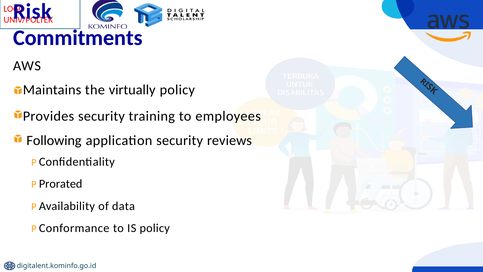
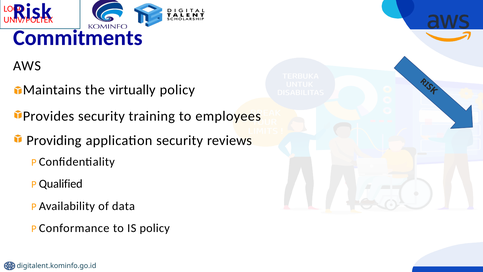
Following: Following -> Providing
Prorated: Prorated -> Qualified
